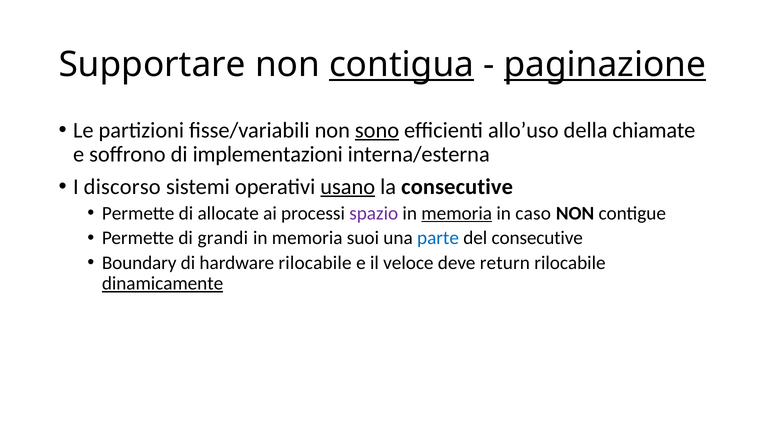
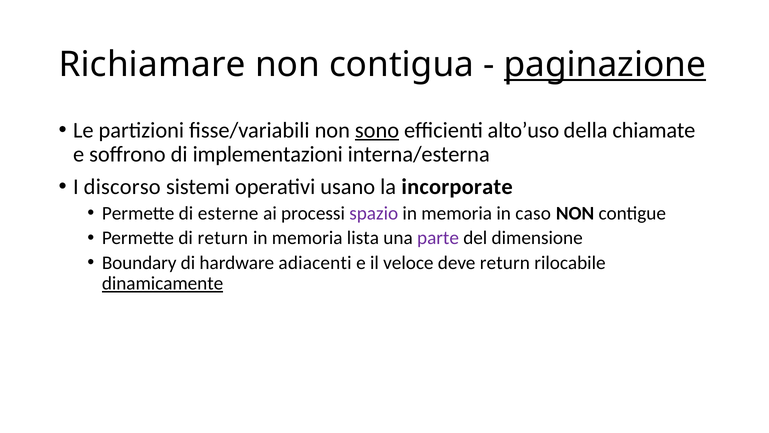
Supportare: Supportare -> Richiamare
contigua underline: present -> none
allo’uso: allo’uso -> alto’uso
usano underline: present -> none
la consecutive: consecutive -> incorporate
allocate: allocate -> esterne
memoria at (457, 213) underline: present -> none
di grandi: grandi -> return
suoi: suoi -> lista
parte colour: blue -> purple
del consecutive: consecutive -> dimensione
hardware rilocabile: rilocabile -> adiacenti
